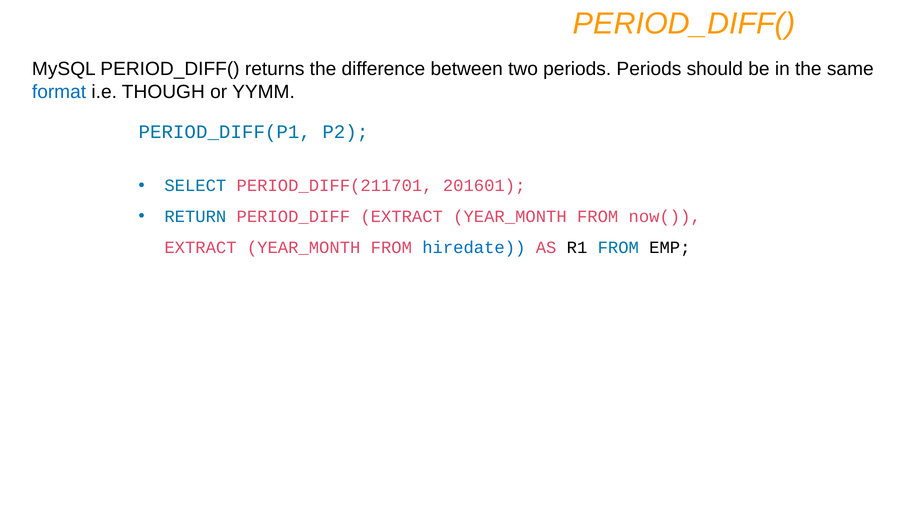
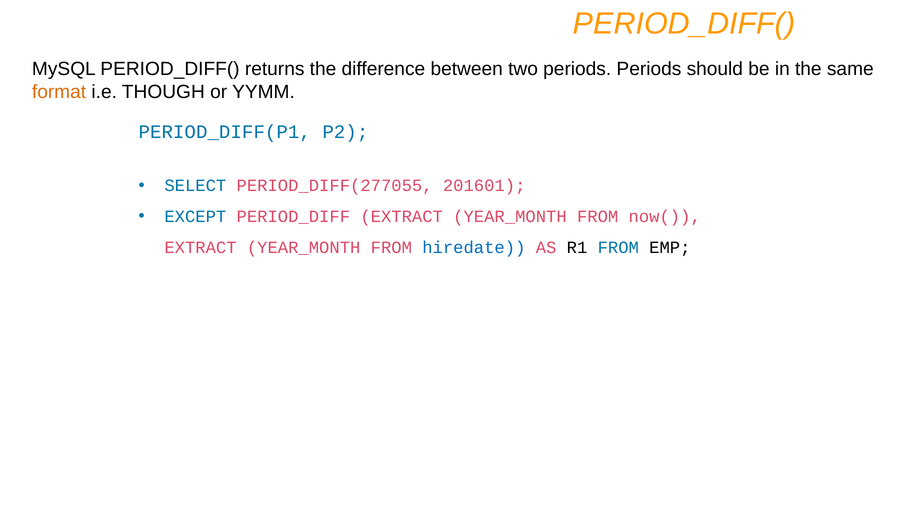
format colour: blue -> orange
PERIOD_DIFF(211701: PERIOD_DIFF(211701 -> PERIOD_DIFF(277055
RETURN: RETURN -> EXCEPT
